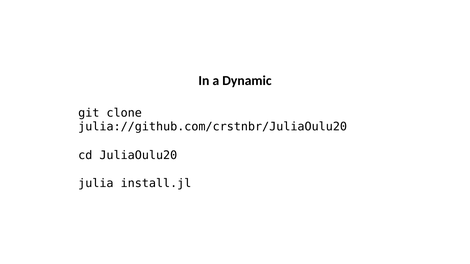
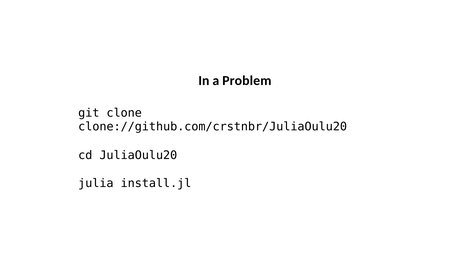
Dynamic: Dynamic -> Problem
julia://github.com/crstnbr/JuliaOulu20: julia://github.com/crstnbr/JuliaOulu20 -> clone://github.com/crstnbr/JuliaOulu20
